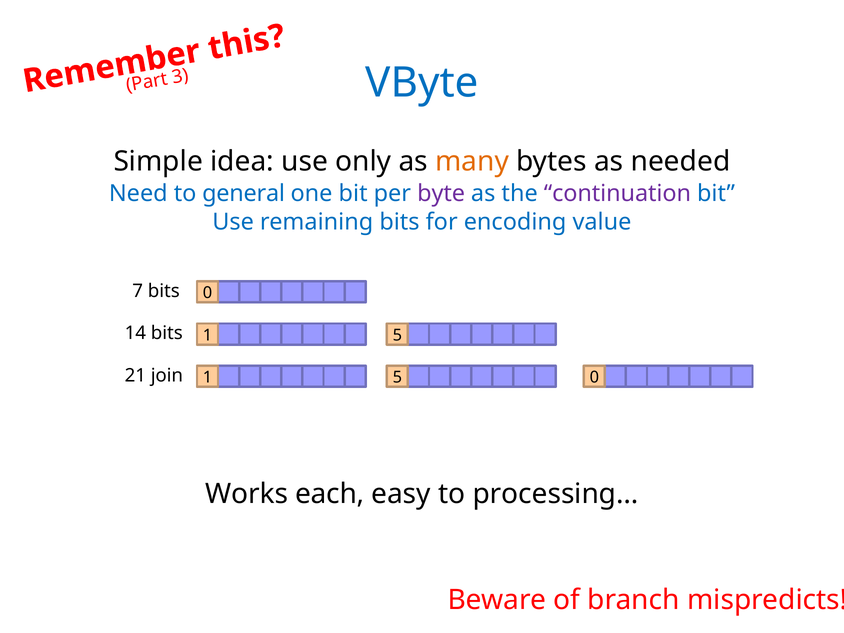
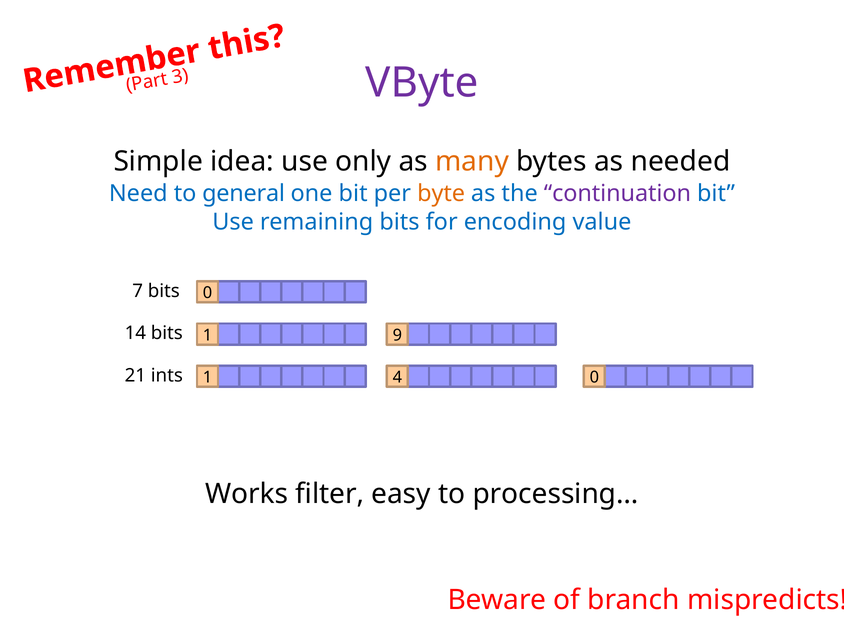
VByte colour: blue -> purple
byte colour: purple -> orange
5 at (397, 335): 5 -> 9
join: join -> ints
5 at (397, 377): 5 -> 4
each: each -> filter
